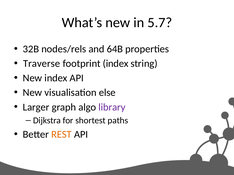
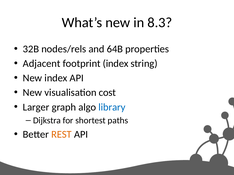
5.7: 5.7 -> 8.3
Traverse: Traverse -> Adjacent
else: else -> cost
library colour: purple -> blue
